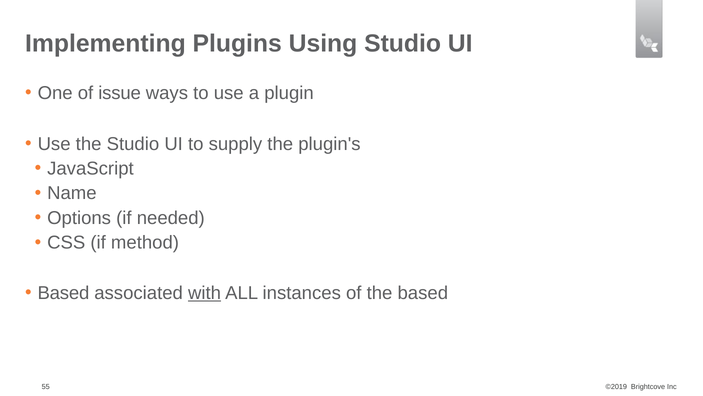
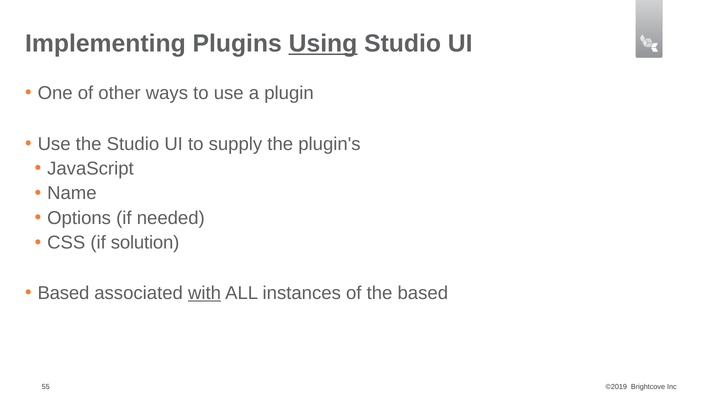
Using underline: none -> present
issue: issue -> other
method: method -> solution
